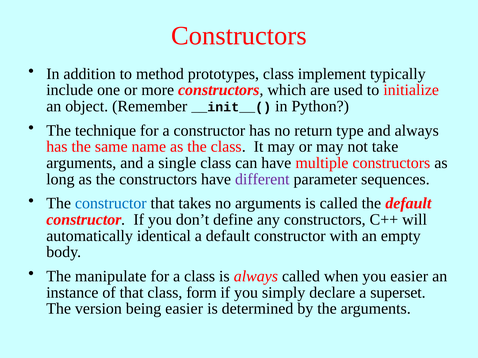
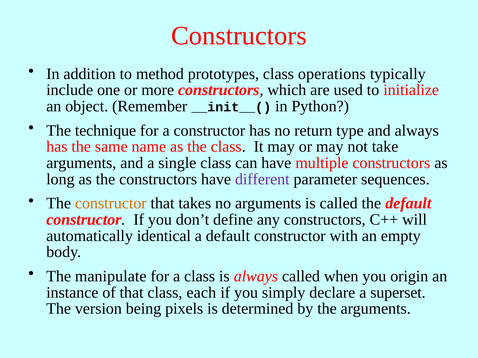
implement: implement -> operations
constructor at (111, 204) colour: blue -> orange
you easier: easier -> origin
form: form -> each
being easier: easier -> pixels
